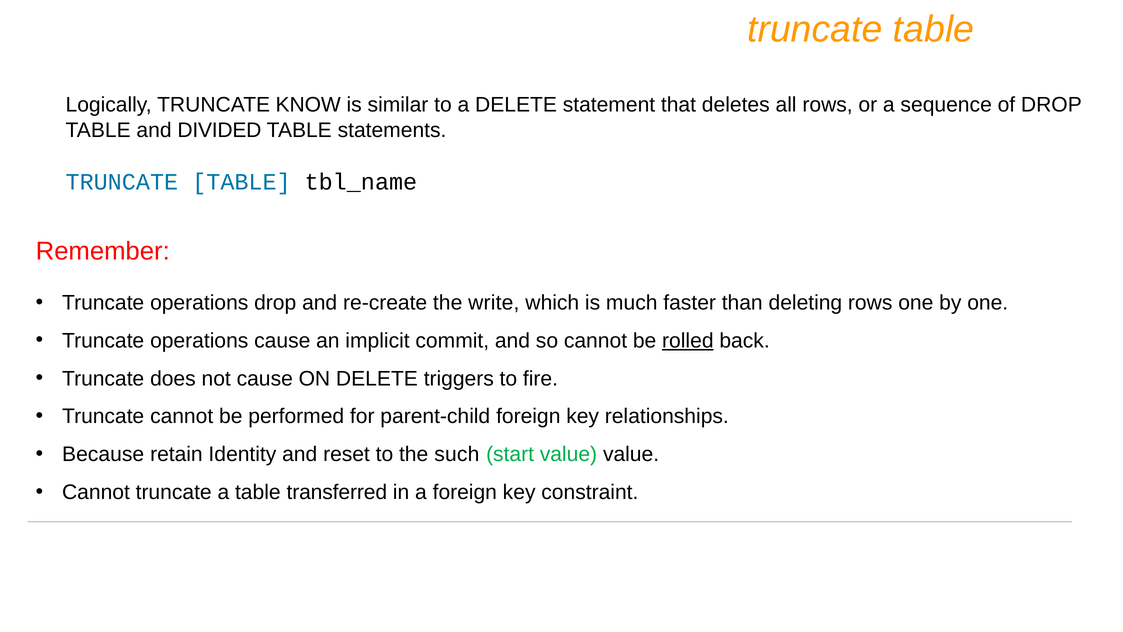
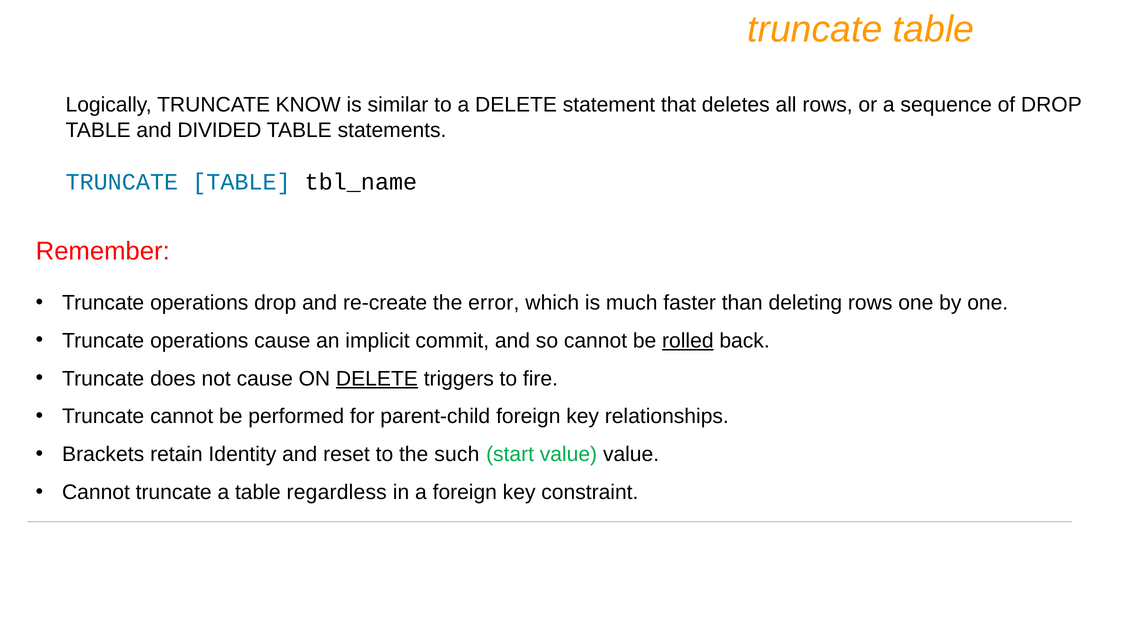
write: write -> error
DELETE at (377, 378) underline: none -> present
Because: Because -> Brackets
transferred: transferred -> regardless
